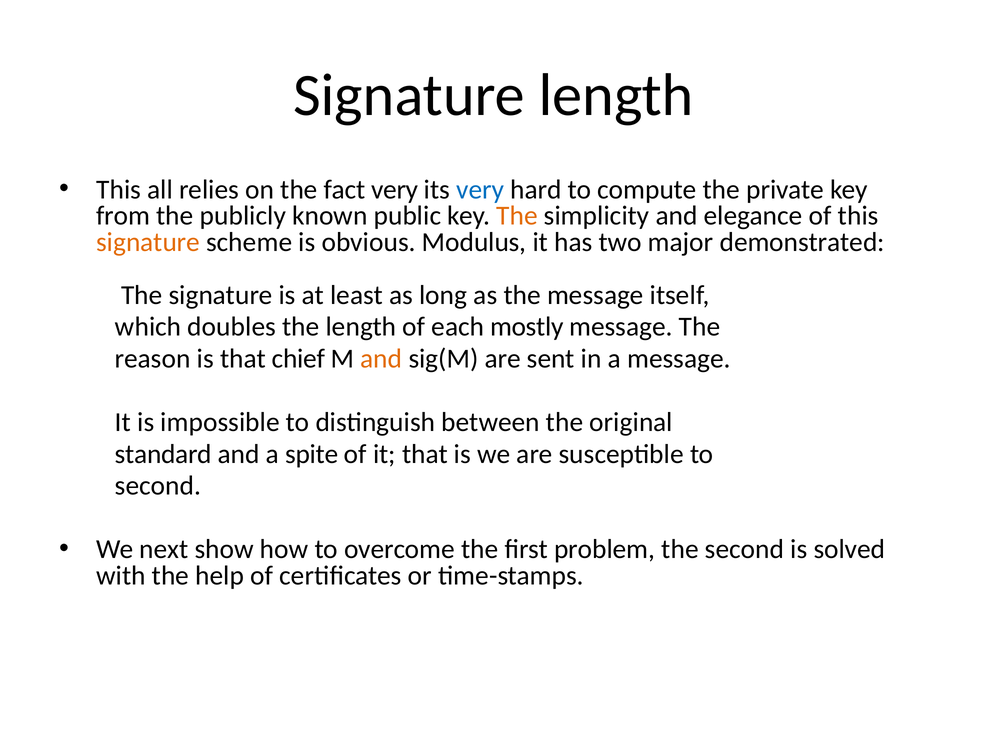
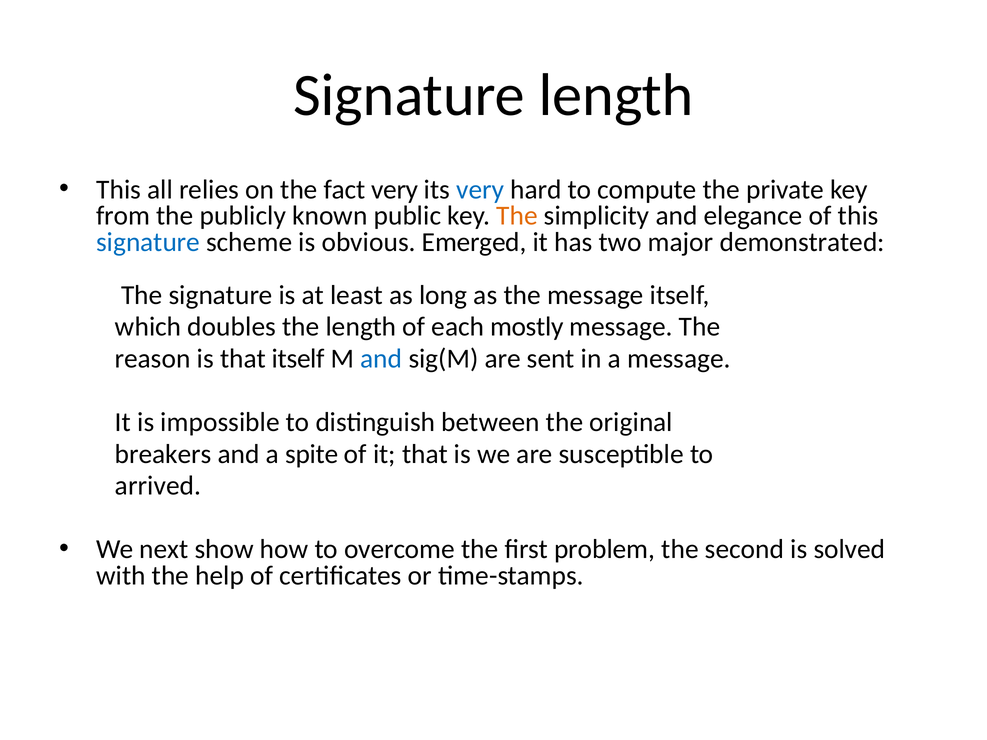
signature at (148, 242) colour: orange -> blue
Modulus: Modulus -> Emerged
that chief: chief -> itself
and at (381, 359) colour: orange -> blue
standard: standard -> breakers
second at (158, 486): second -> arrived
